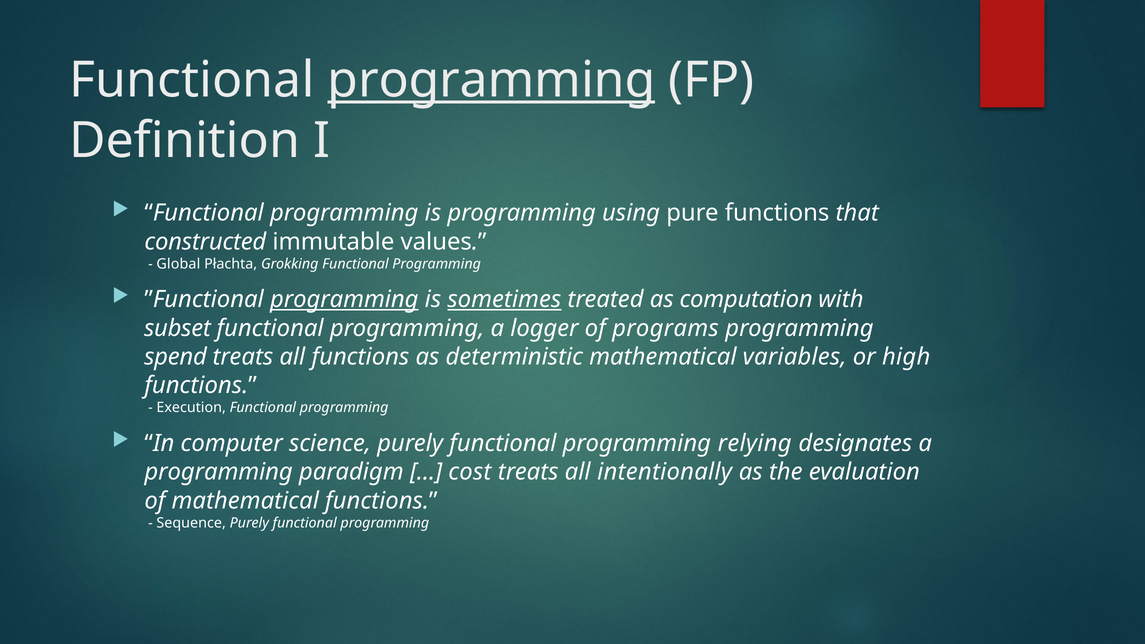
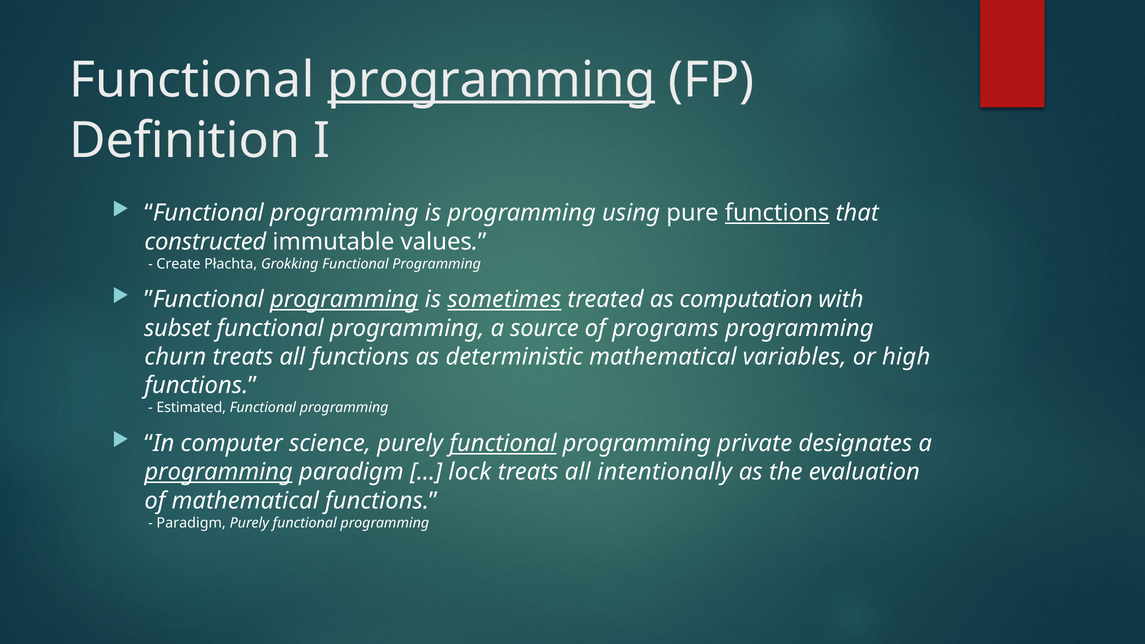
functions at (777, 213) underline: none -> present
Global: Global -> Create
logger: logger -> source
spend: spend -> churn
Execution: Execution -> Estimated
functional at (503, 443) underline: none -> present
relying: relying -> private
programming at (219, 472) underline: none -> present
cost: cost -> lock
Sequence at (191, 523): Sequence -> Paradigm
